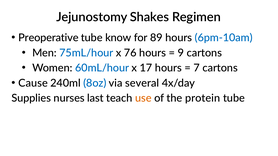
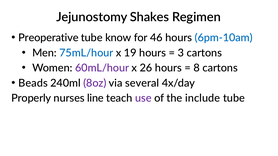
89: 89 -> 46
76: 76 -> 19
9: 9 -> 3
60mL/hour colour: blue -> purple
17: 17 -> 26
7: 7 -> 8
Cause: Cause -> Beads
8oz colour: blue -> purple
Supplies: Supplies -> Properly
last: last -> line
use colour: orange -> purple
protein: protein -> include
